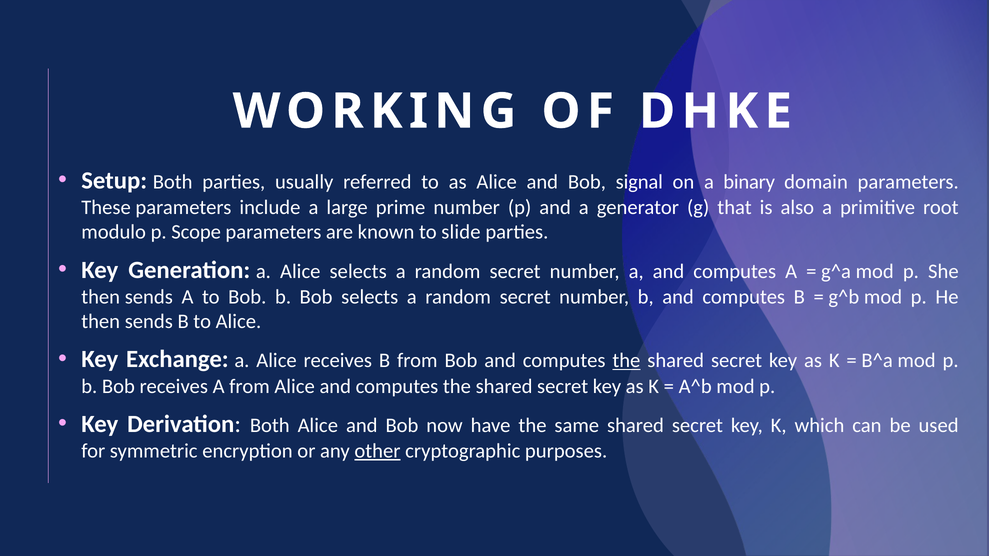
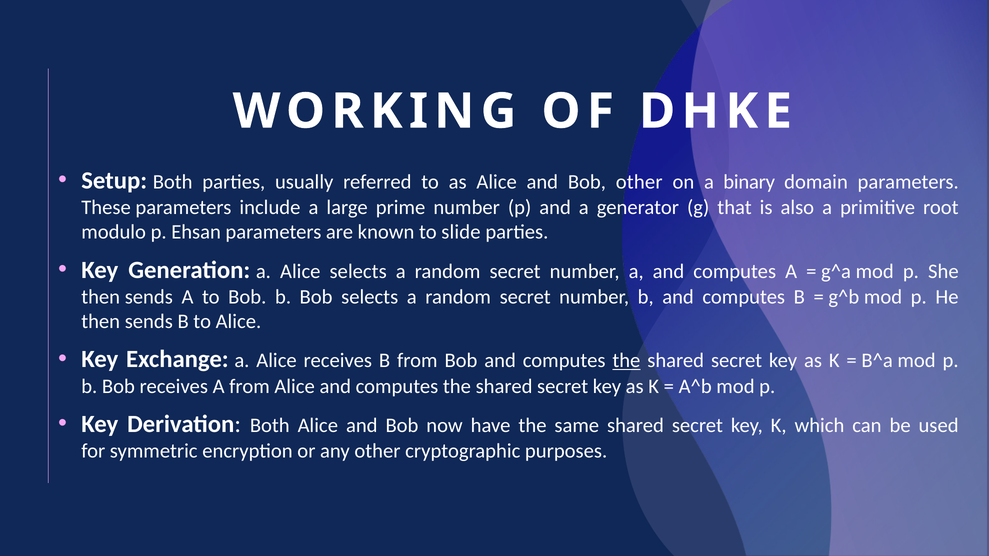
Bob signal: signal -> other
Scope: Scope -> Ehsan
other at (377, 451) underline: present -> none
